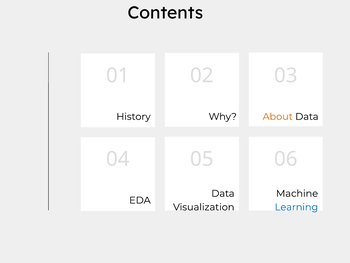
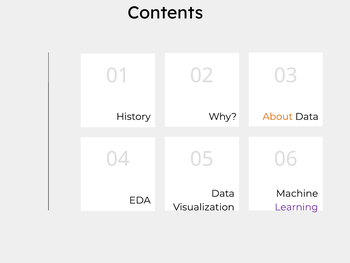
Learning colour: blue -> purple
